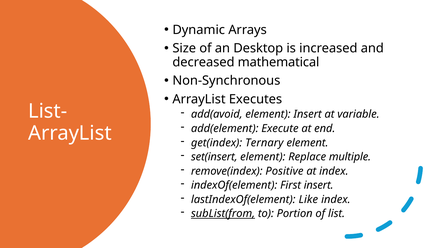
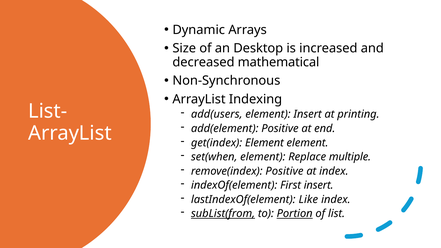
Executes: Executes -> Indexing
add(avoid: add(avoid -> add(users
variable: variable -> printing
add(element Execute: Execute -> Positive
get(index Ternary: Ternary -> Element
set(insert: set(insert -> set(when
Portion underline: none -> present
